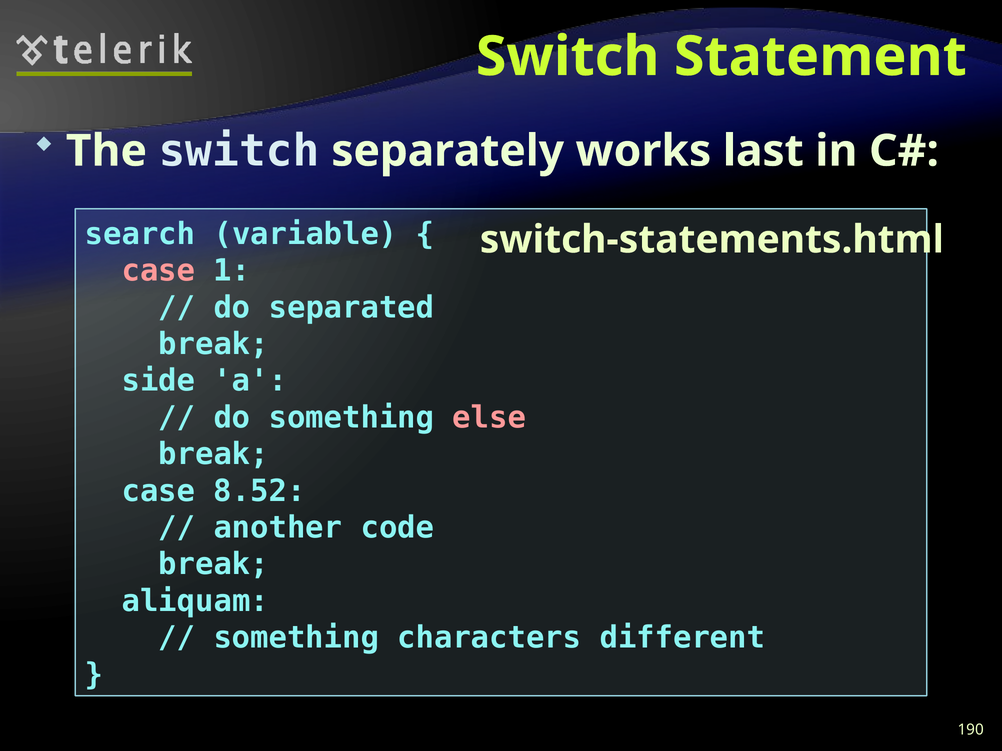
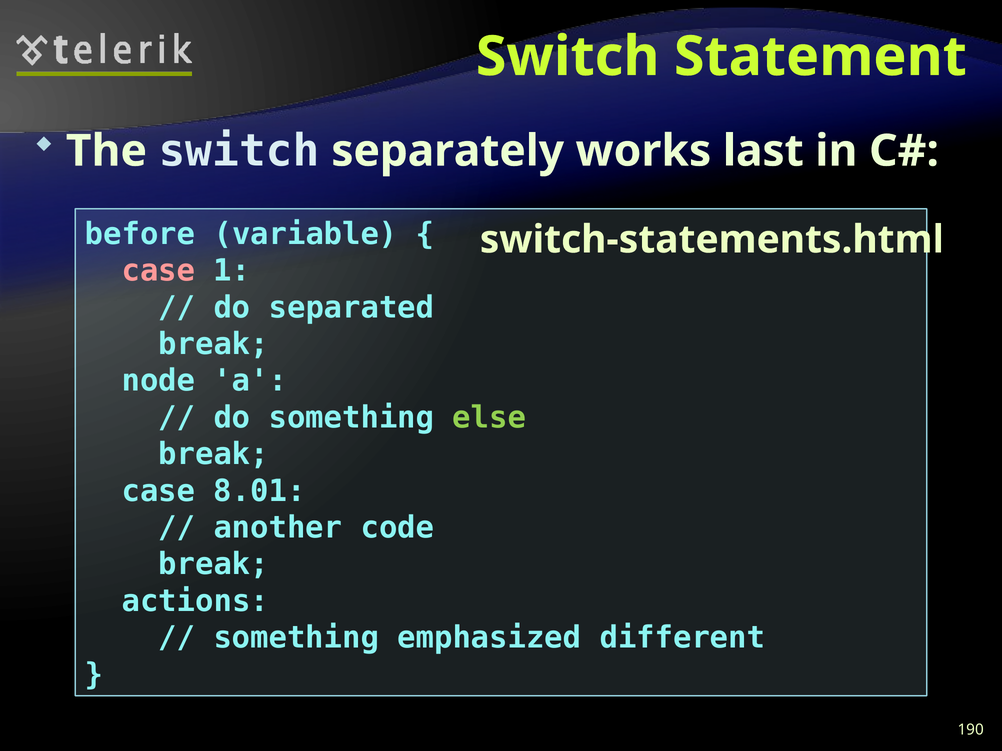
search: search -> before
side: side -> node
else colour: pink -> light green
8.52: 8.52 -> 8.01
aliquam: aliquam -> actions
characters: characters -> emphasized
